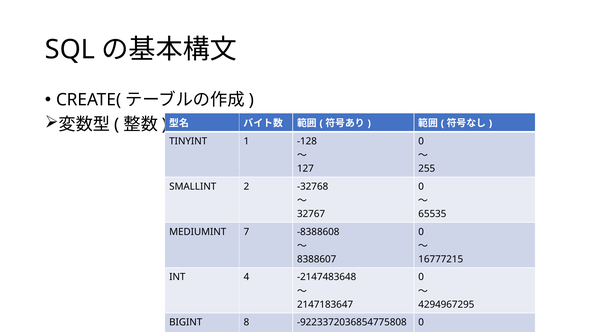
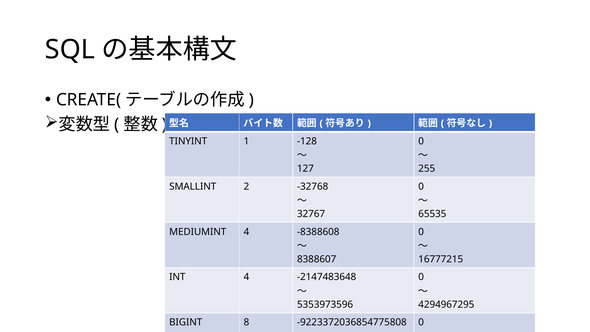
MEDIUMINT 7: 7 -> 4
2147183647: 2147183647 -> 5353973596
